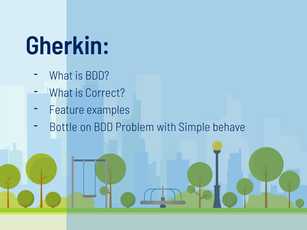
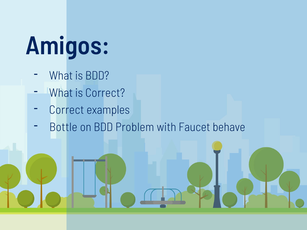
Gherkin: Gherkin -> Amigos
Feature at (67, 110): Feature -> Correct
Simple: Simple -> Faucet
